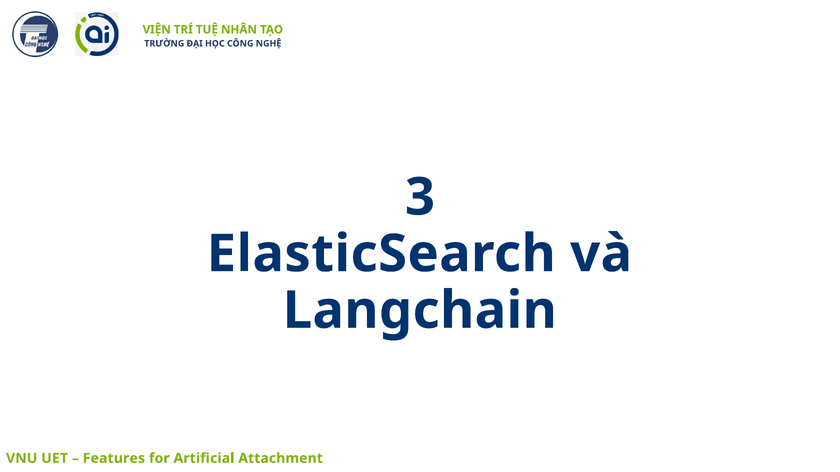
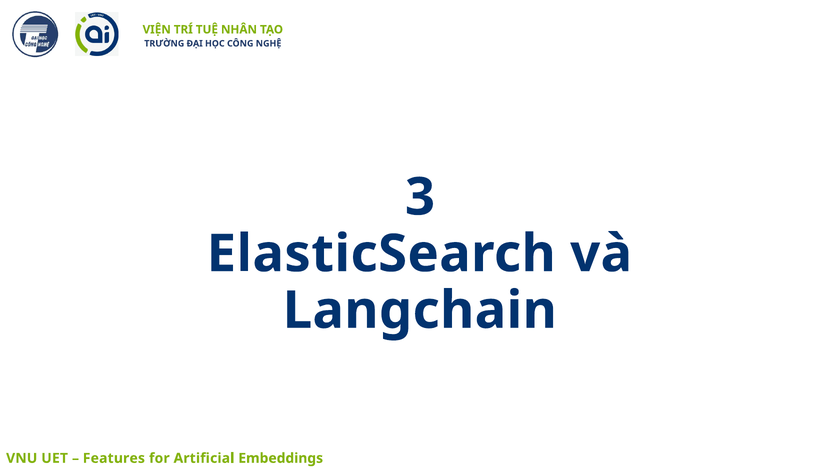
Attachment: Attachment -> Embeddings
